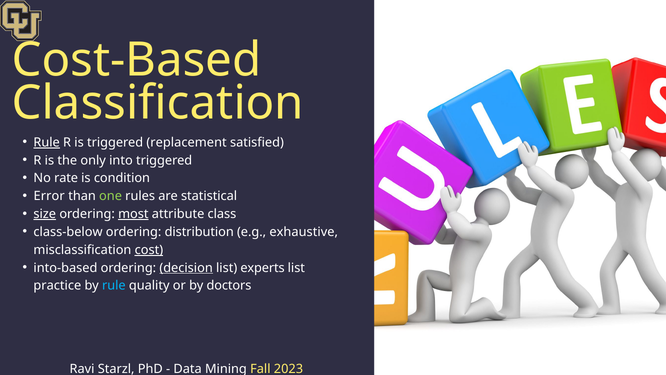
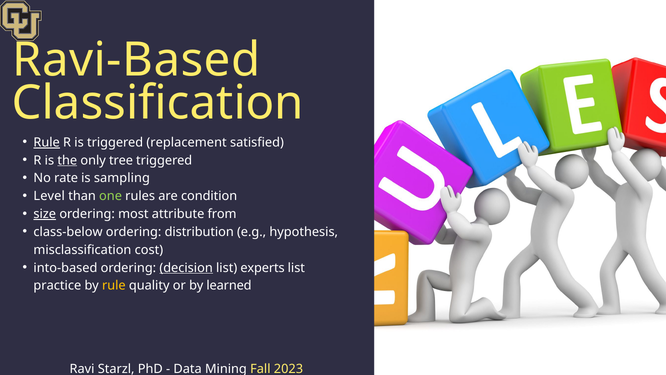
Cost-Based: Cost-Based -> Ravi-Based
the underline: none -> present
into: into -> tree
condition: condition -> sampling
Error: Error -> Level
statistical: statistical -> condition
most underline: present -> none
class: class -> from
exhaustive: exhaustive -> hypothesis
cost underline: present -> none
rule at (114, 285) colour: light blue -> yellow
doctors: doctors -> learned
